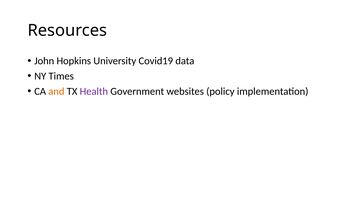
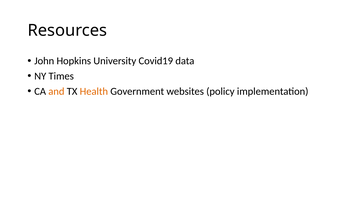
Health colour: purple -> orange
